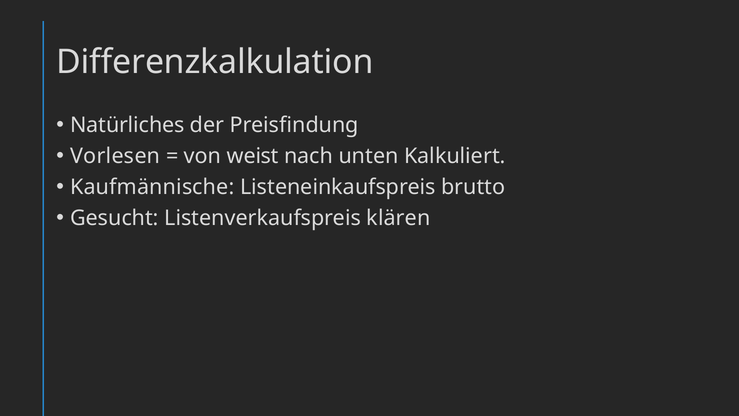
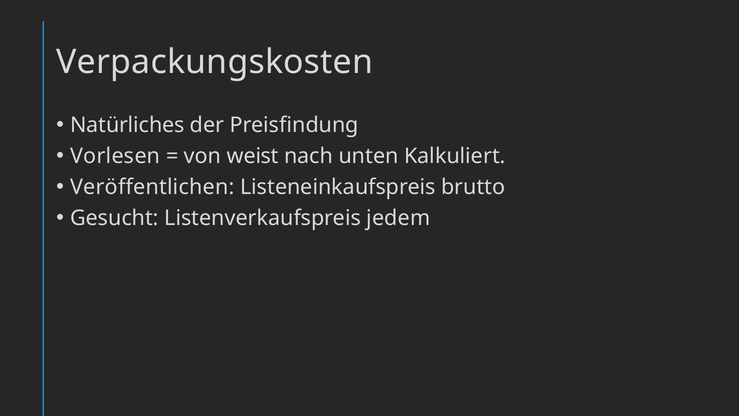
Differenzkalkulation: Differenzkalkulation -> Verpackungskosten
Kaufmännische: Kaufmännische -> Veröffentlichen
klären: klären -> jedem
